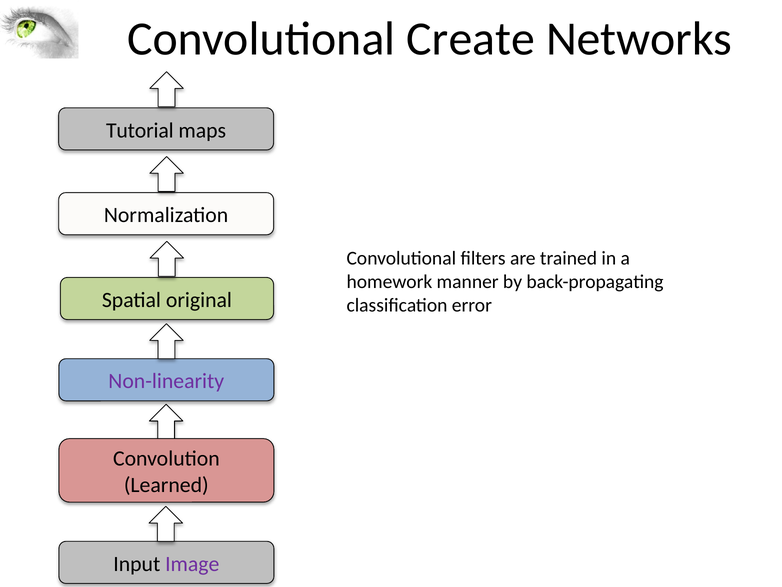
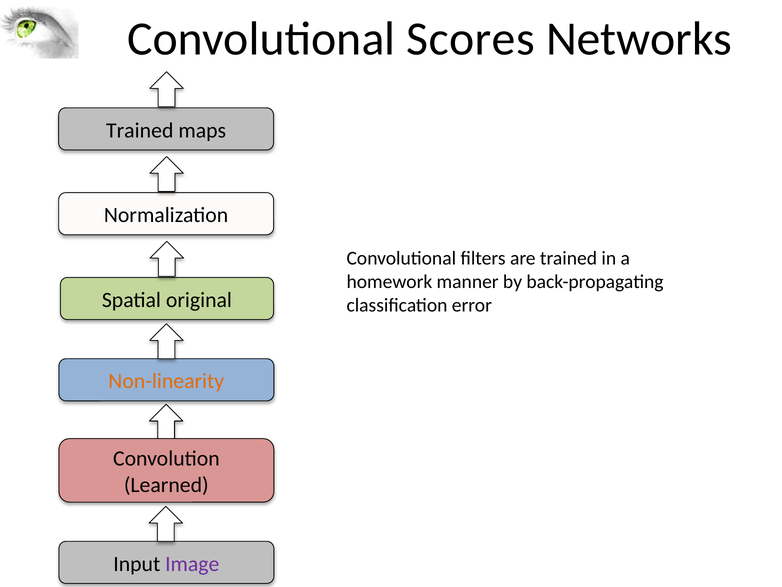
Create: Create -> Scores
Tutorial at (140, 130): Tutorial -> Trained
Non-linearity colour: purple -> orange
